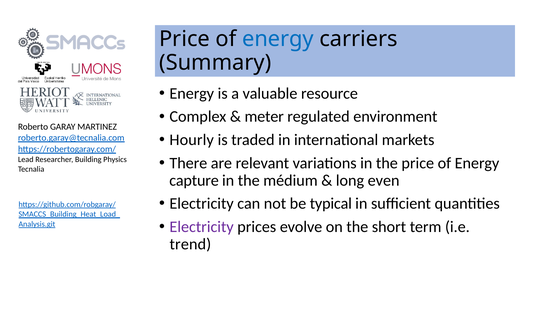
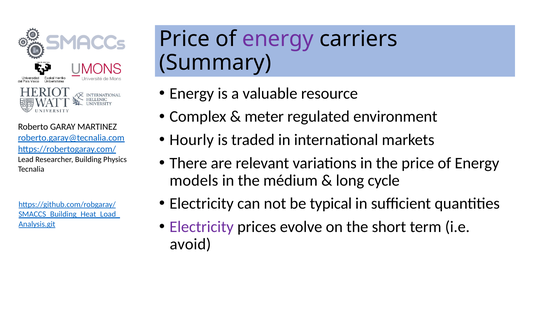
energy at (278, 39) colour: blue -> purple
capture: capture -> models
even: even -> cycle
trend: trend -> avoid
